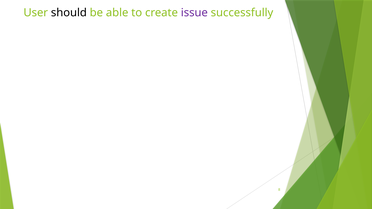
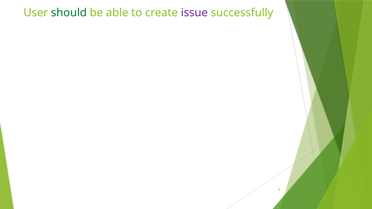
should colour: black -> green
